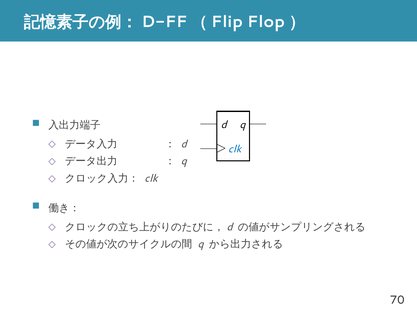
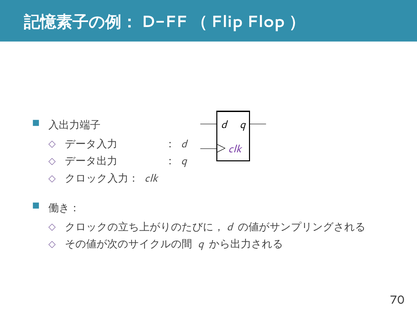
clk at (235, 149) colour: blue -> purple
